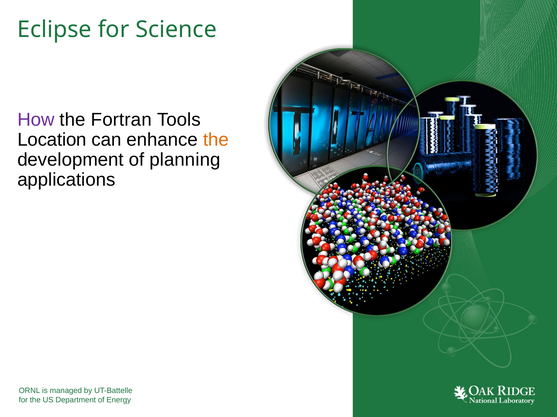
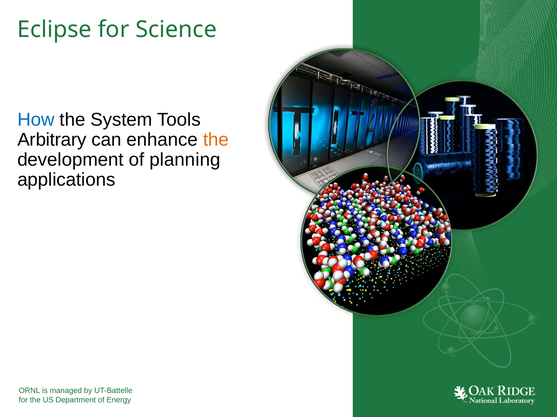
How colour: purple -> blue
Fortran: Fortran -> System
Location: Location -> Arbitrary
